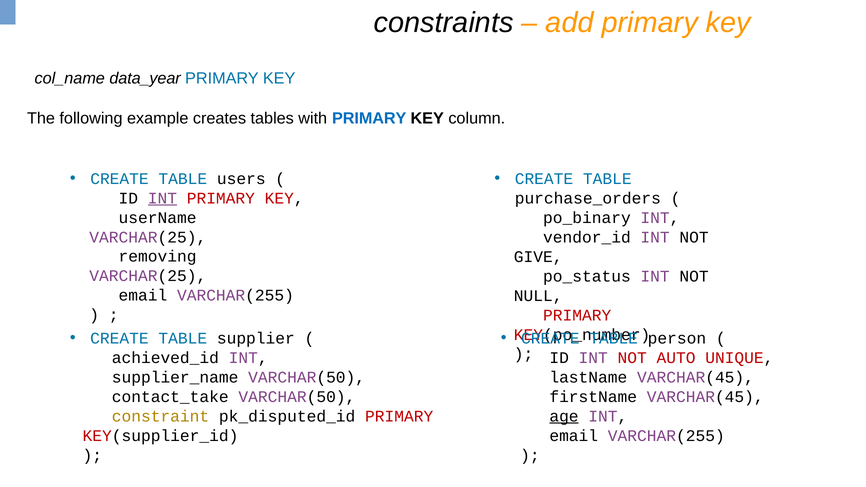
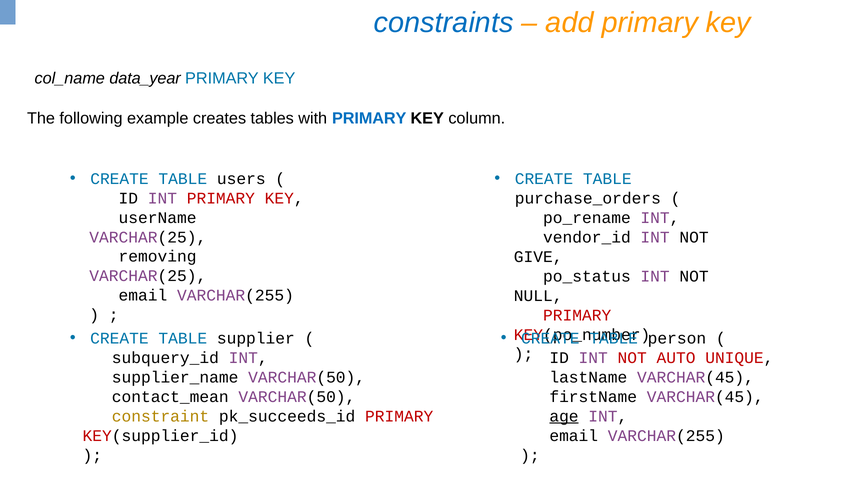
constraints colour: black -> blue
INT at (162, 198) underline: present -> none
po_binary: po_binary -> po_rename
achieved_id: achieved_id -> subquery_id
contact_take: contact_take -> contact_mean
pk_disputed_id: pk_disputed_id -> pk_succeeds_id
